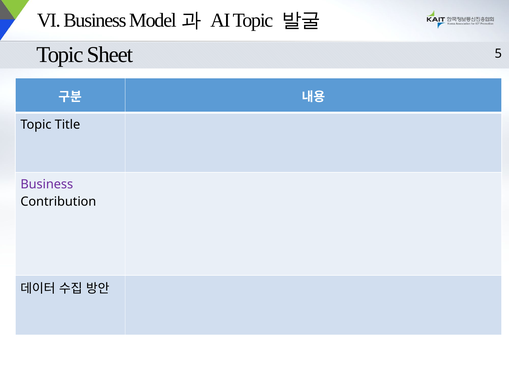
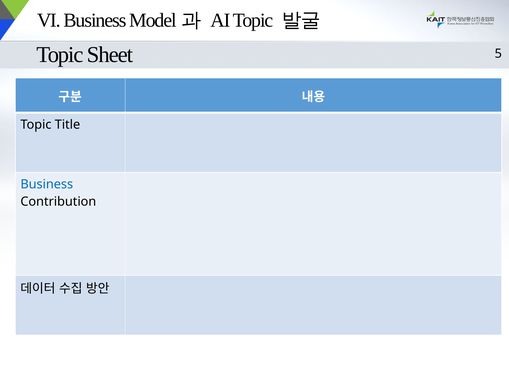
Business at (47, 184) colour: purple -> blue
